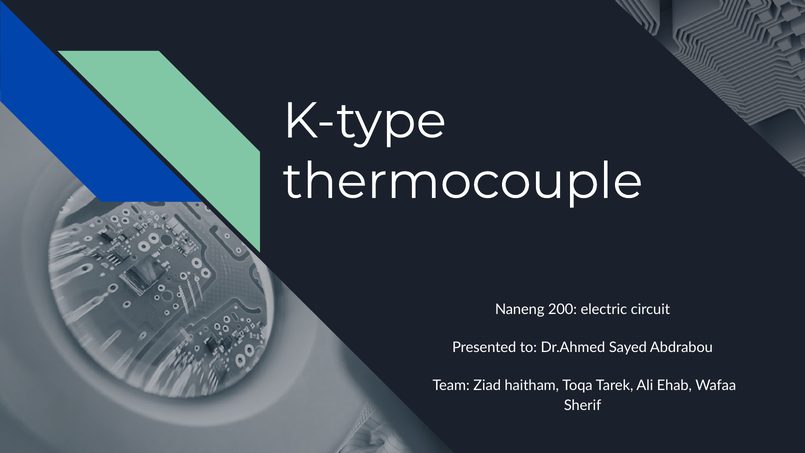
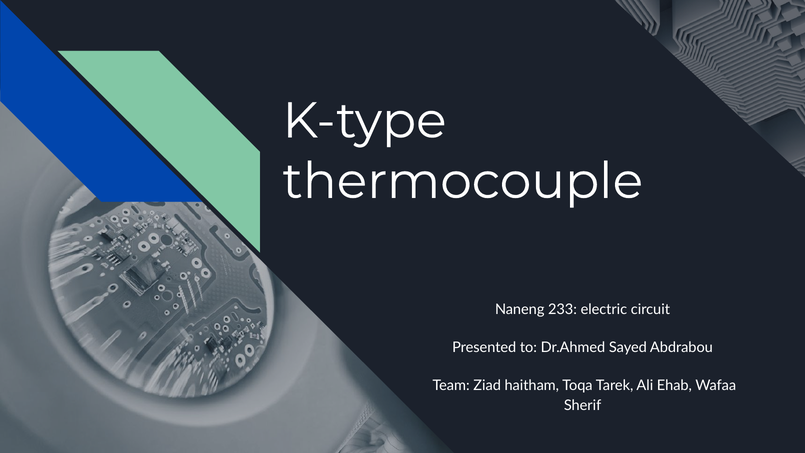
200: 200 -> 233
